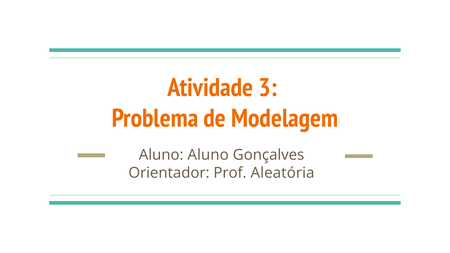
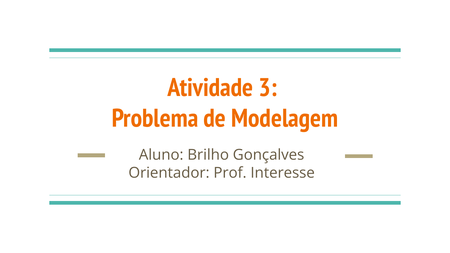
Aluno Aluno: Aluno -> Brilho
Aleatória: Aleatória -> Interesse
